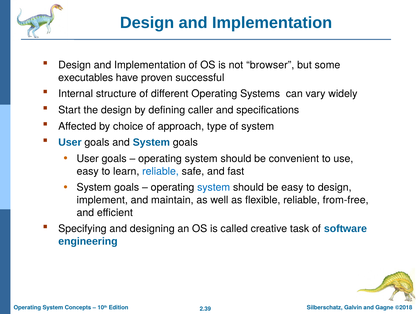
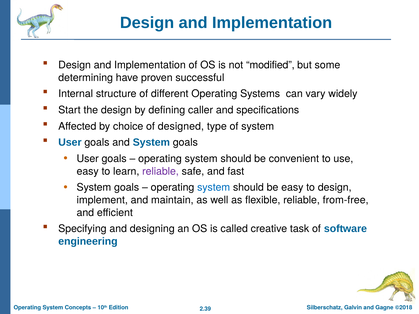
browser: browser -> modified
executables: executables -> determining
approach: approach -> designed
reliable at (160, 171) colour: blue -> purple
